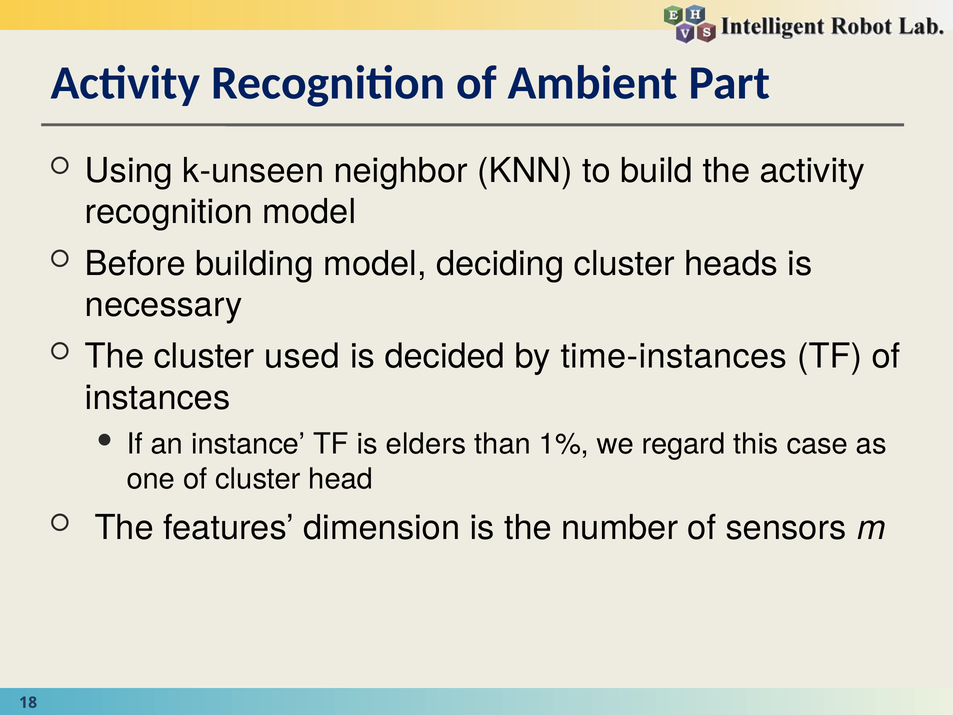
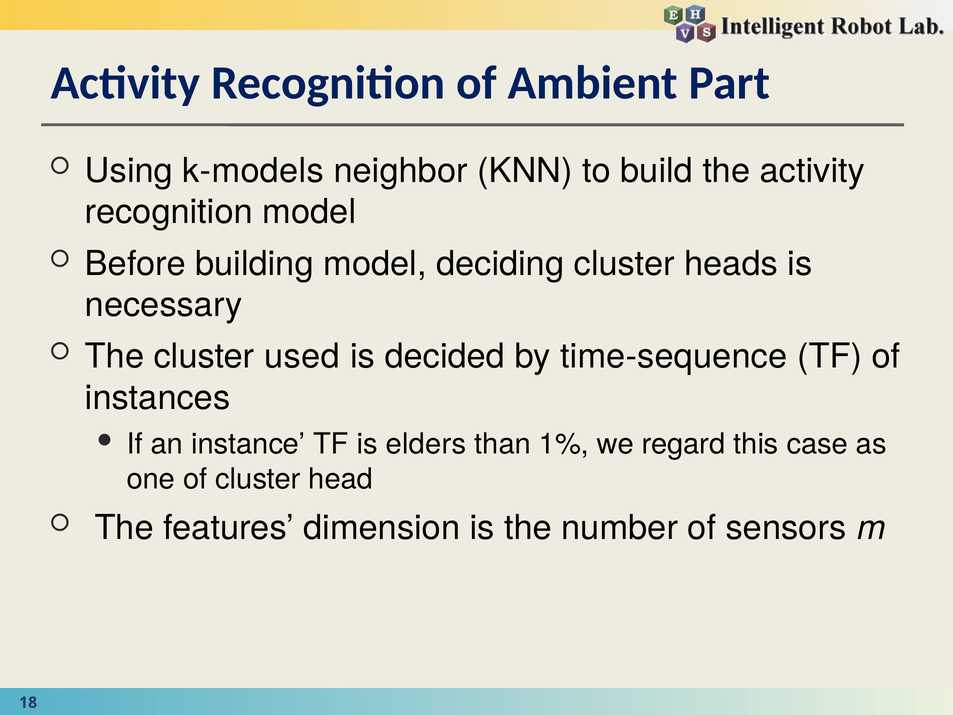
k-unseen: k-unseen -> k-models
time-instances: time-instances -> time-sequence
